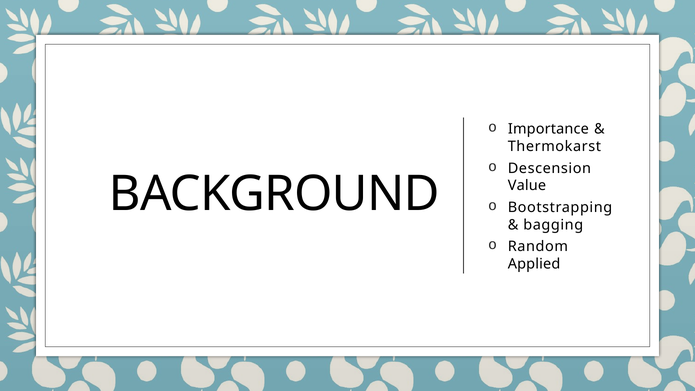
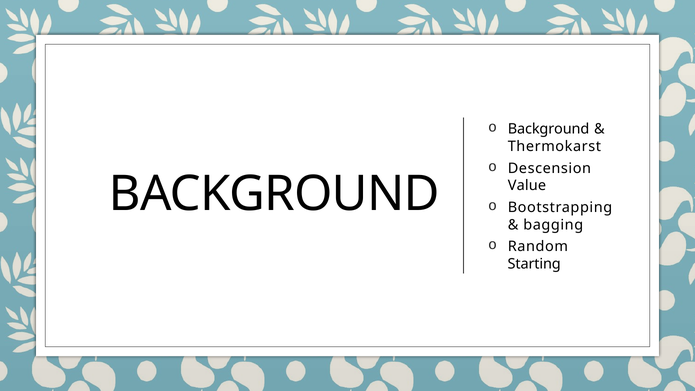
Importance at (548, 129): Importance -> Background
Applied: Applied -> Starting
